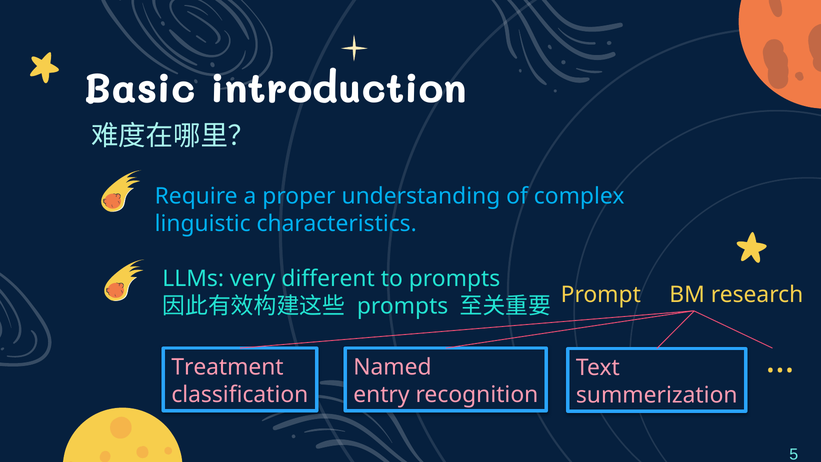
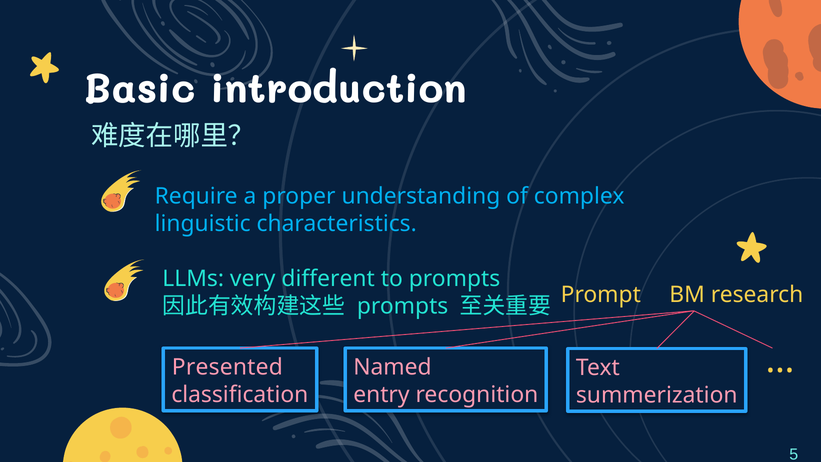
Treatment: Treatment -> Presented
